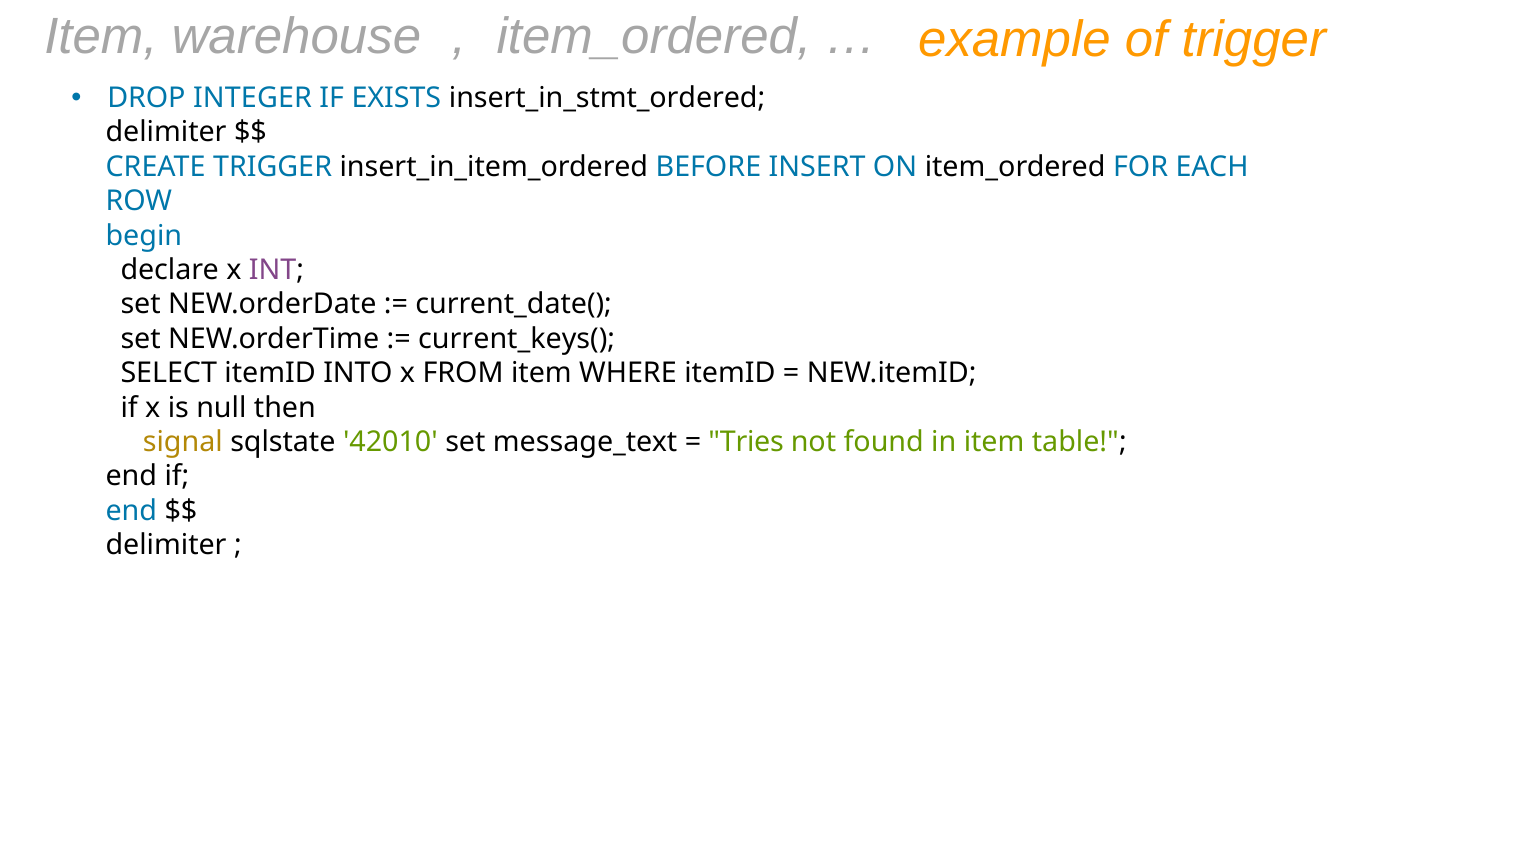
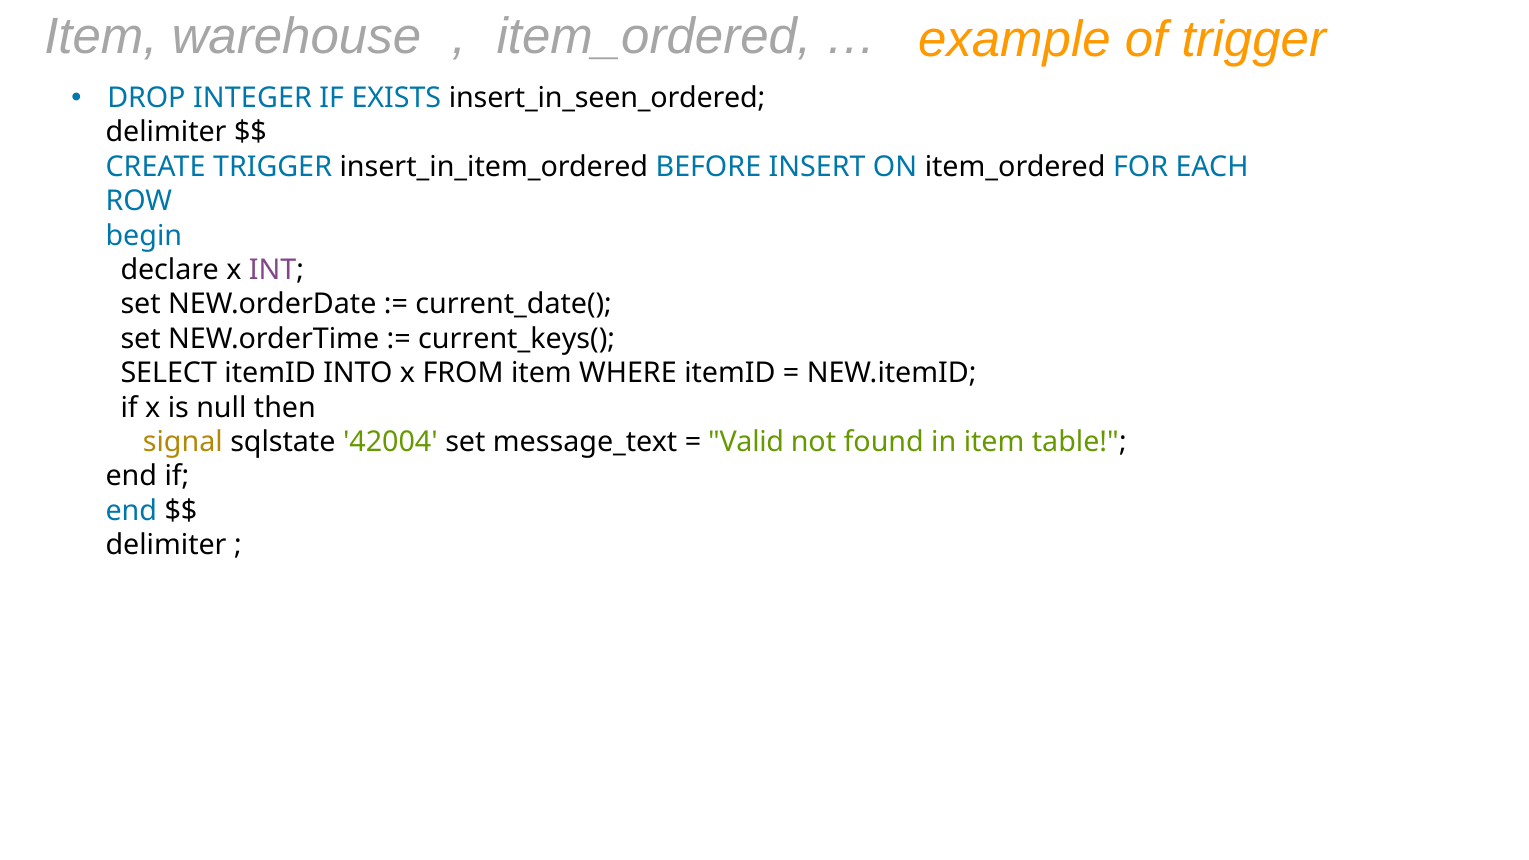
insert_in_stmt_ordered: insert_in_stmt_ordered -> insert_in_seen_ordered
42010: 42010 -> 42004
Tries: Tries -> Valid
